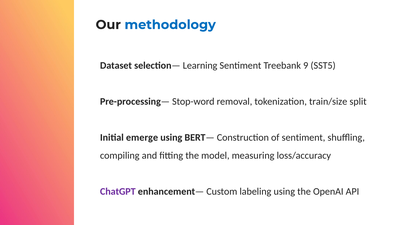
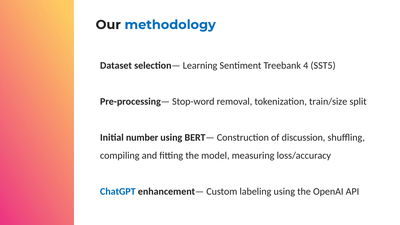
9: 9 -> 4
emerge: emerge -> number
of sentiment: sentiment -> discussion
ChatGPT colour: purple -> blue
